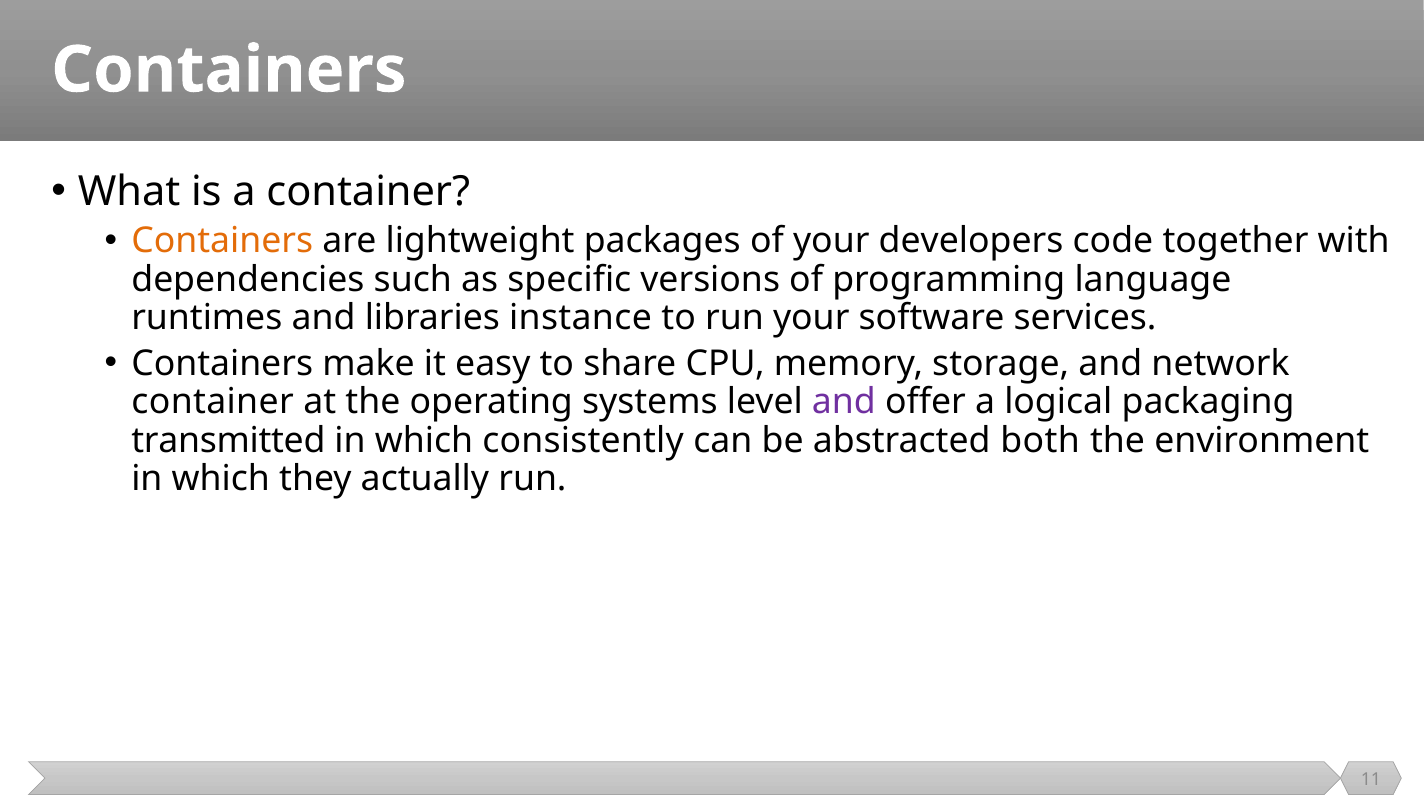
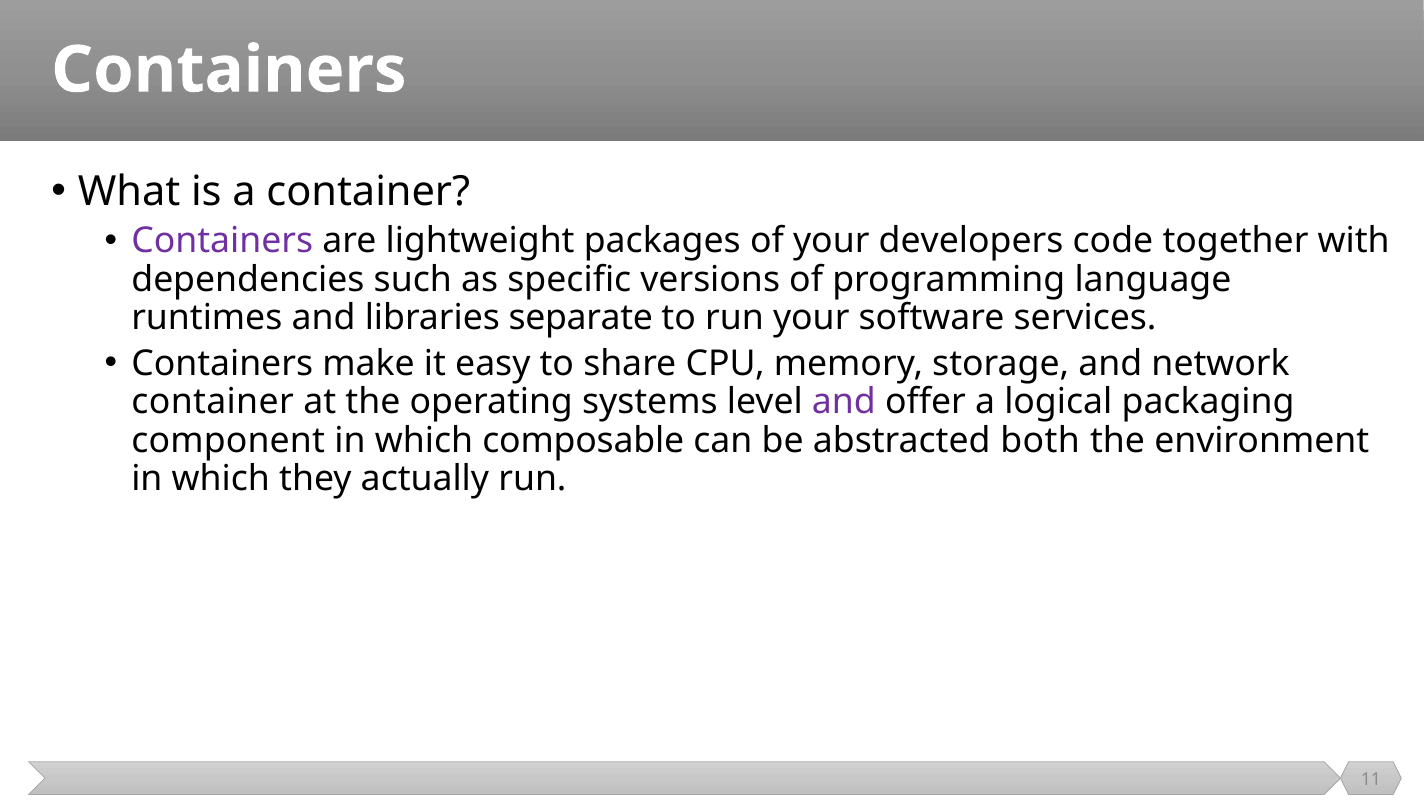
Containers at (222, 241) colour: orange -> purple
instance: instance -> separate
transmitted: transmitted -> component
consistently: consistently -> composable
